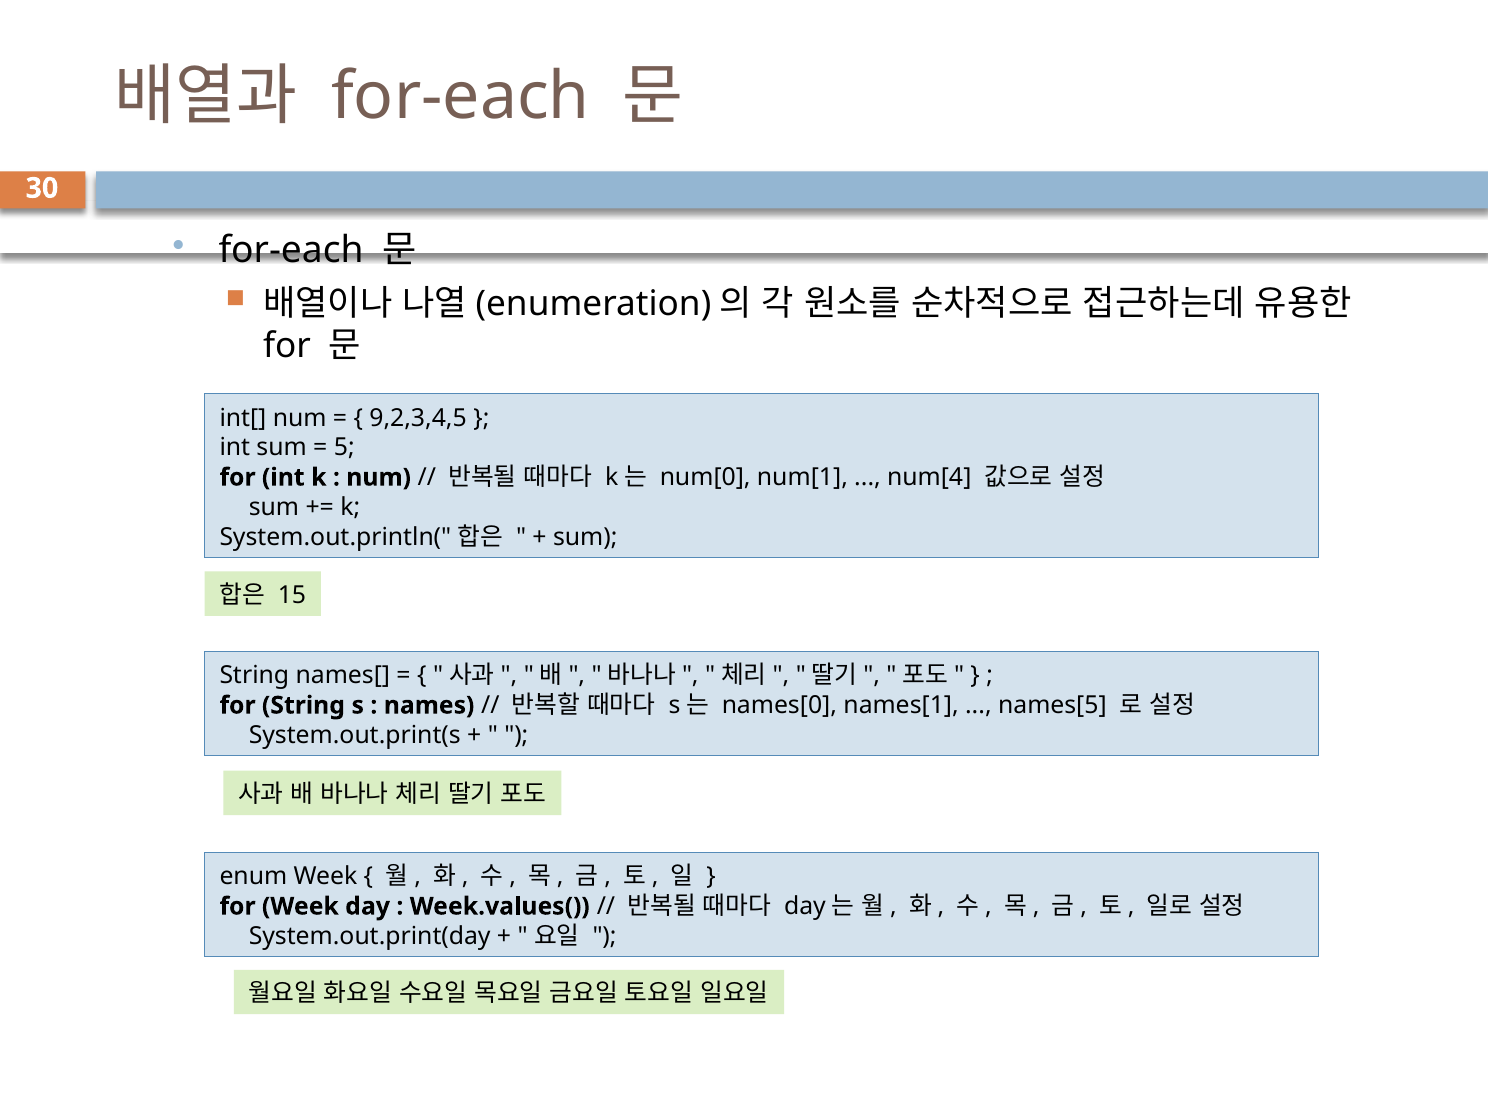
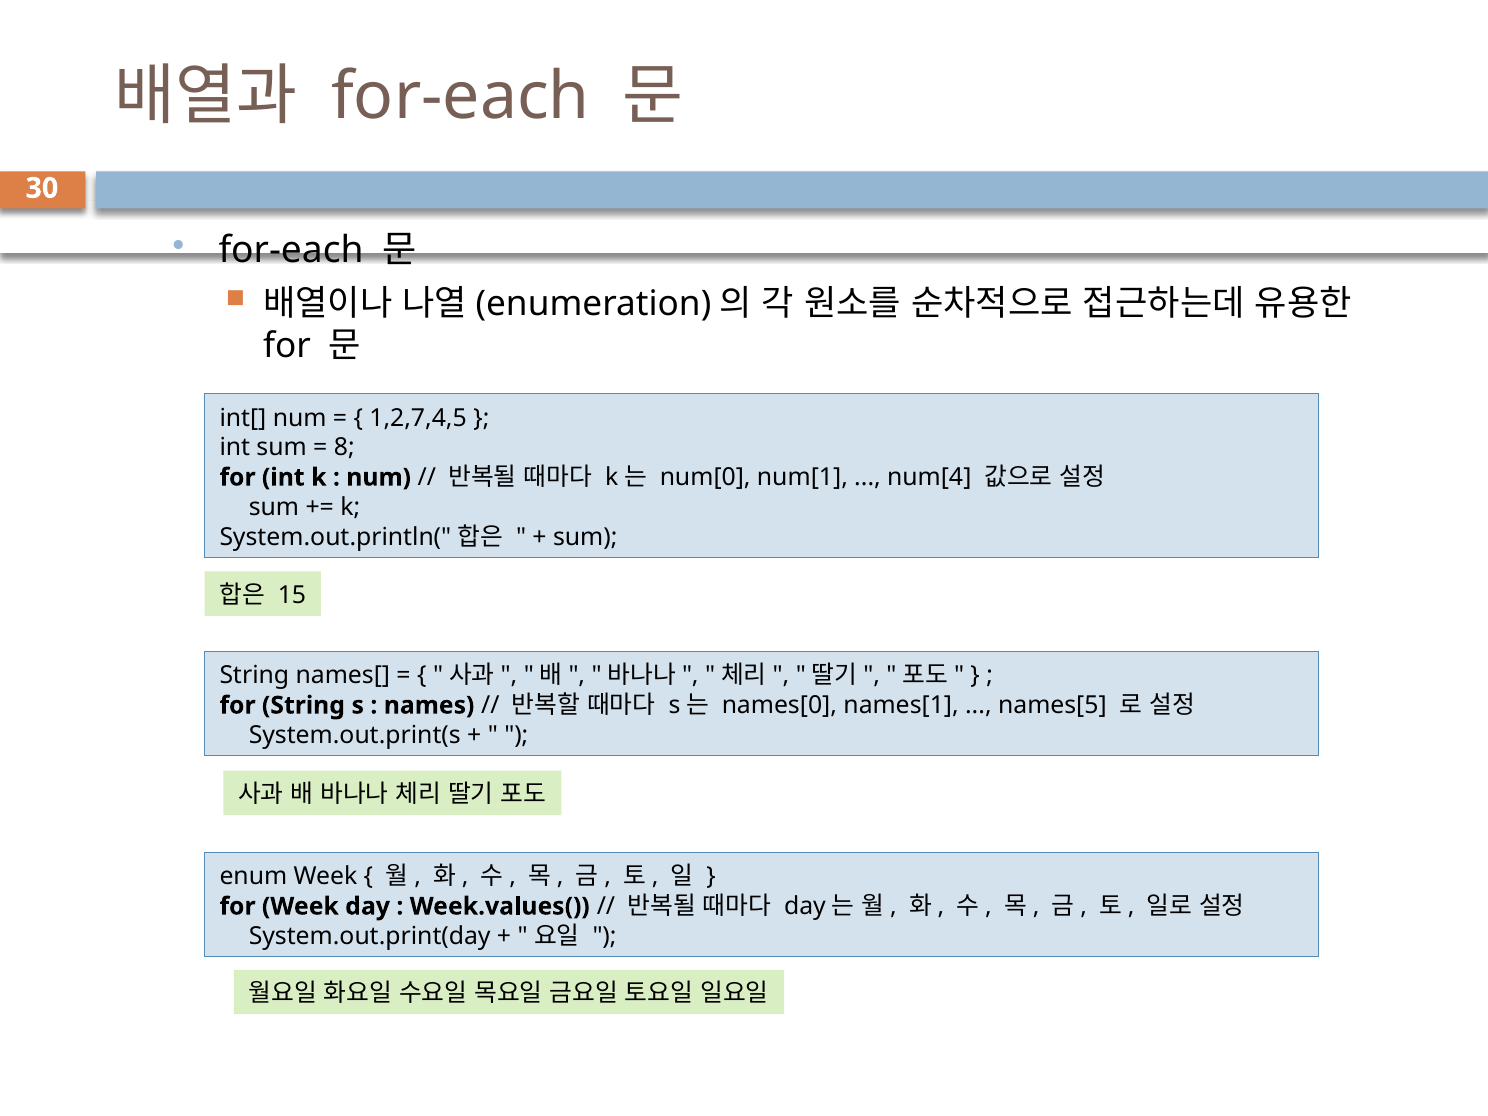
9,2,3,4,5: 9,2,3,4,5 -> 1,2,7,4,5
5: 5 -> 8
